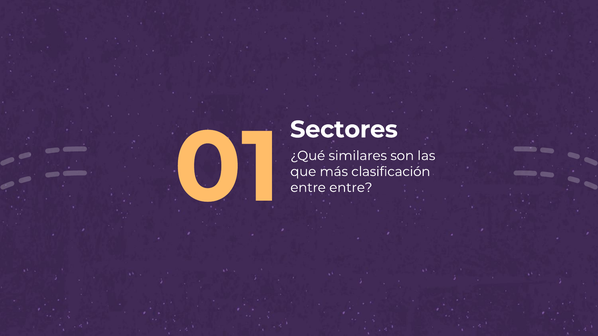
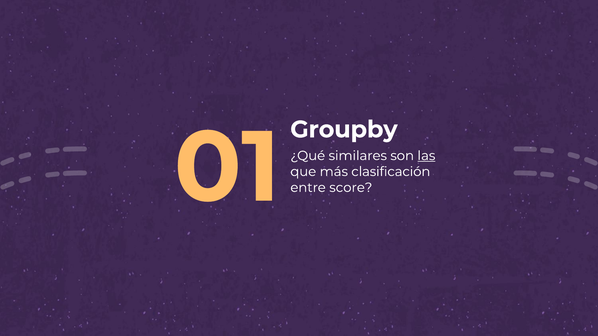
Sectores: Sectores -> Groupby
las underline: none -> present
entre entre: entre -> score
